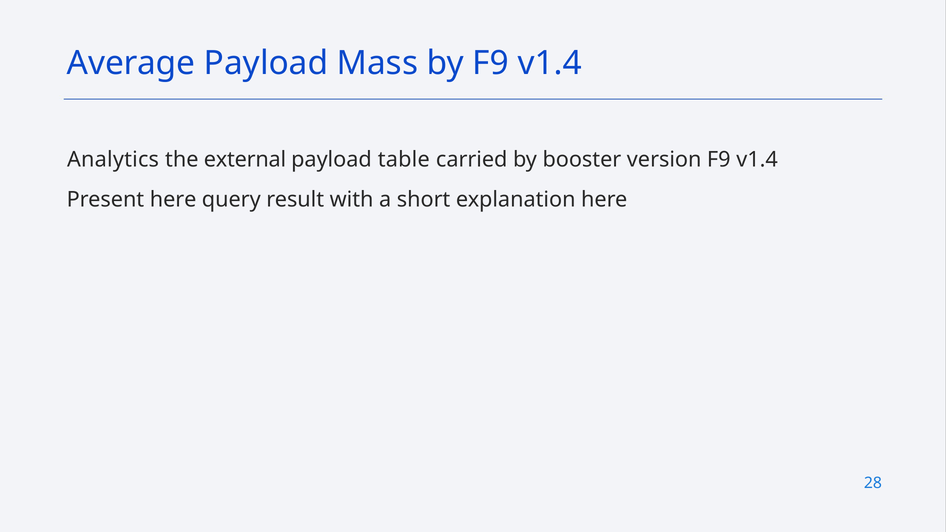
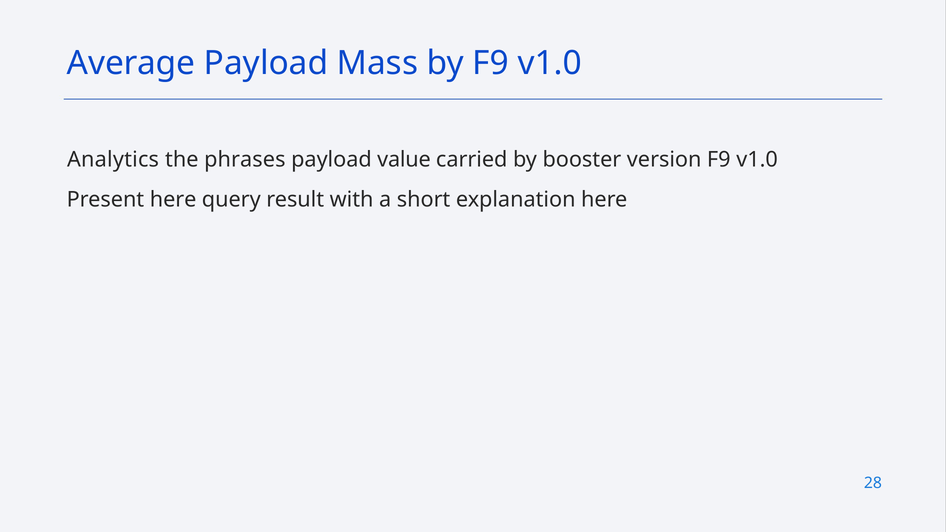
by F9 v1.4: v1.4 -> v1.0
external: external -> phrases
table: table -> value
version F9 v1.4: v1.4 -> v1.0
